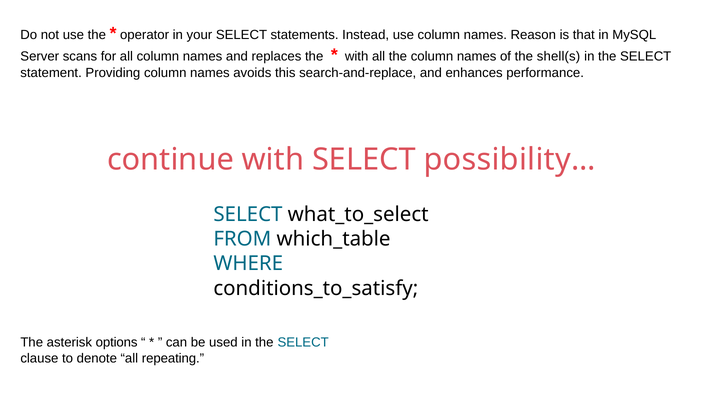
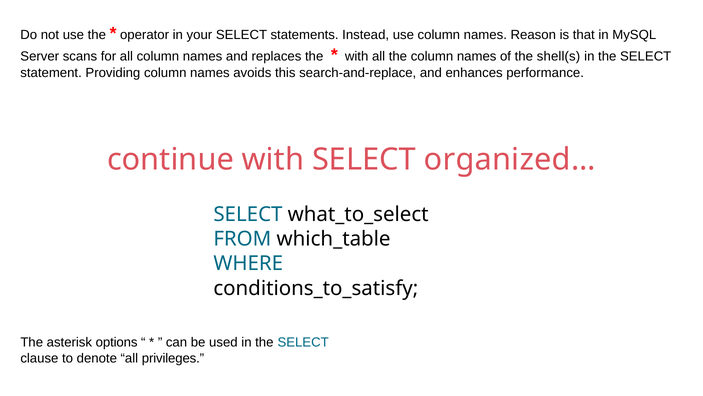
possibility…: possibility… -> organized…
repeating: repeating -> privileges
